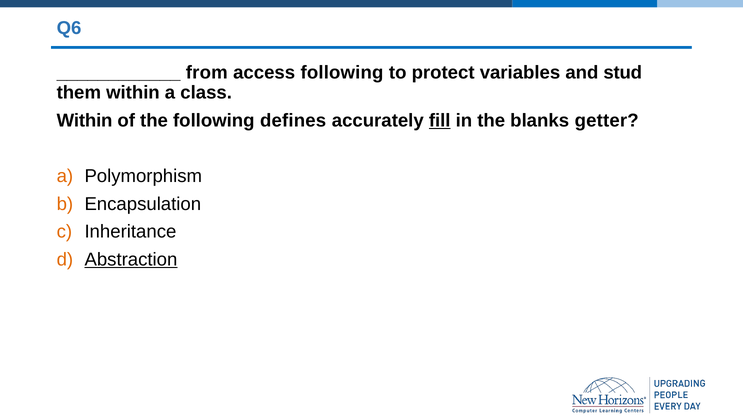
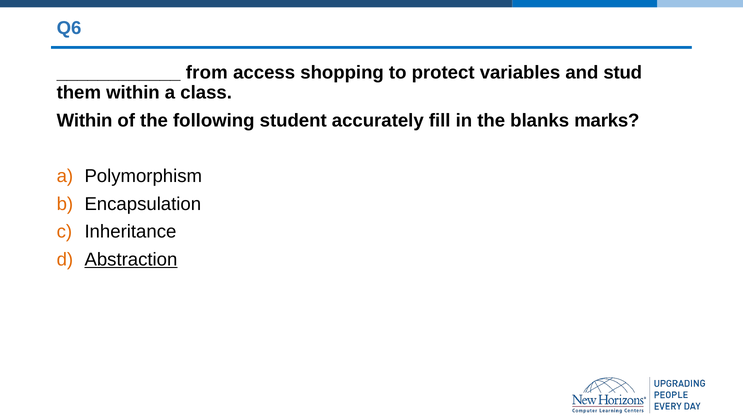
access following: following -> shopping
defines: defines -> student
fill underline: present -> none
getter: getter -> marks
